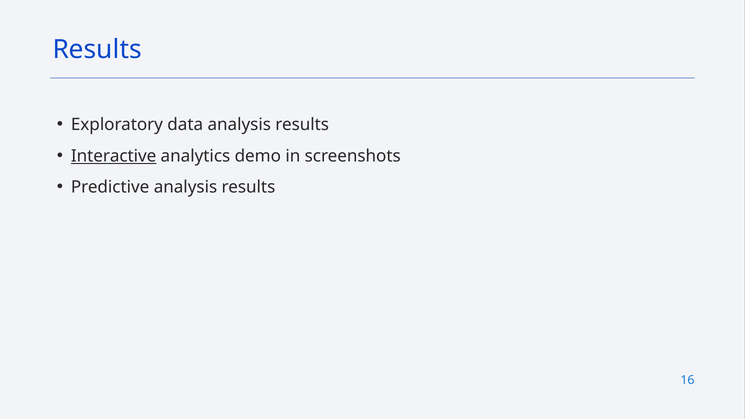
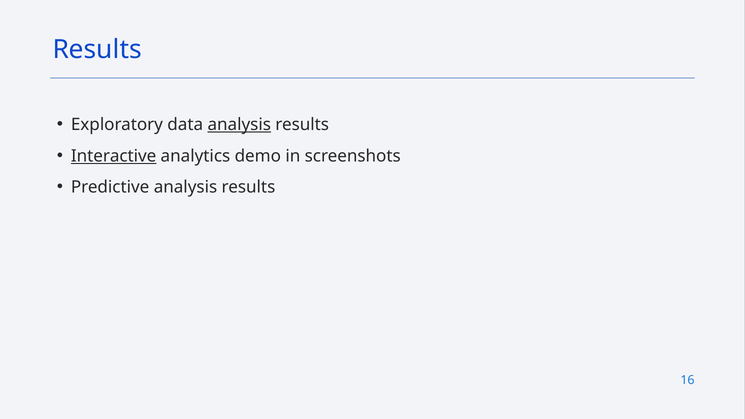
analysis at (239, 125) underline: none -> present
